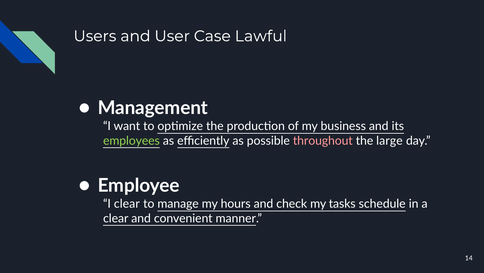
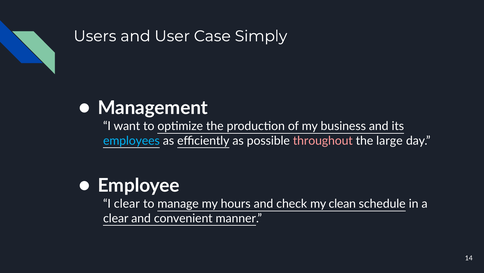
Lawful: Lawful -> Simply
employees colour: light green -> light blue
tasks: tasks -> clean
